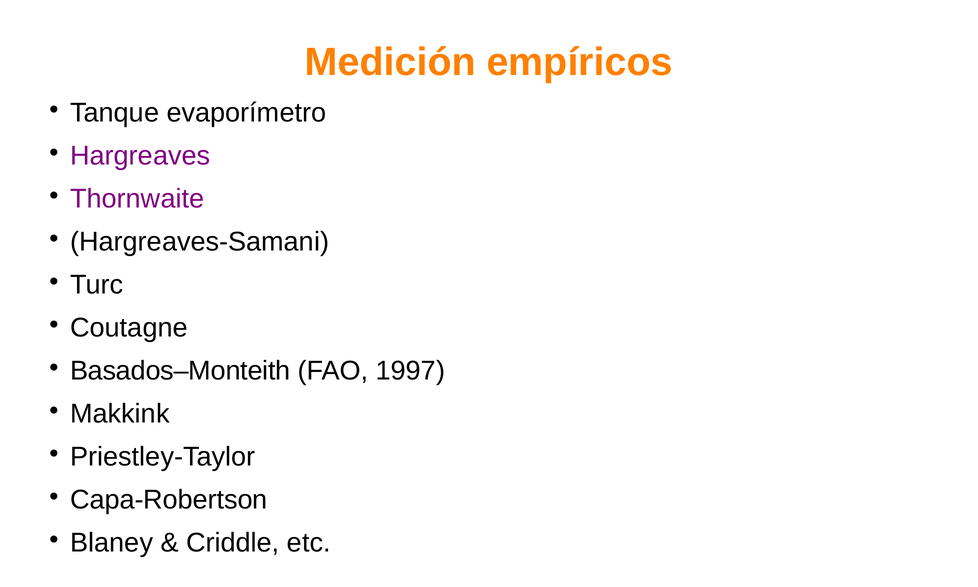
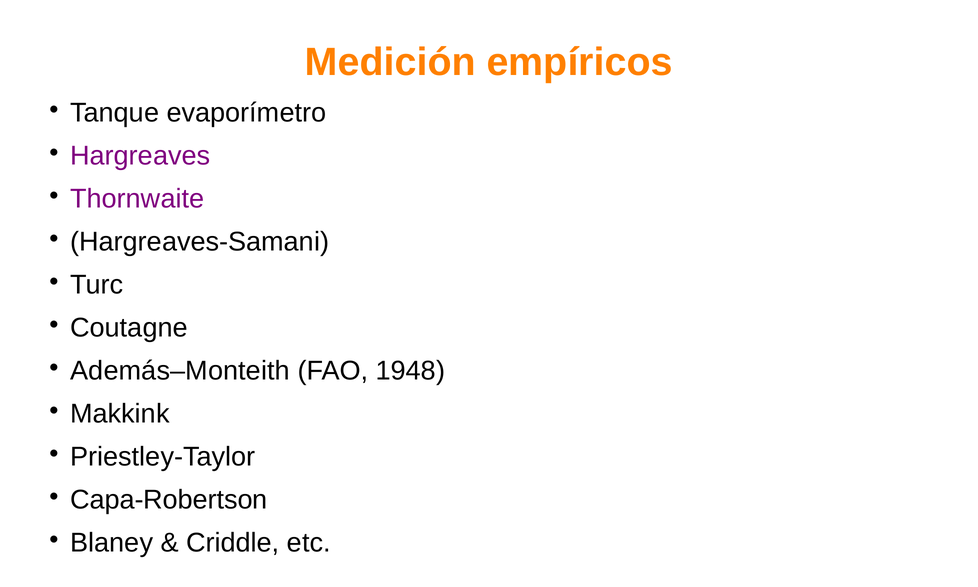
Basados–Monteith: Basados–Monteith -> Además–Monteith
1997: 1997 -> 1948
